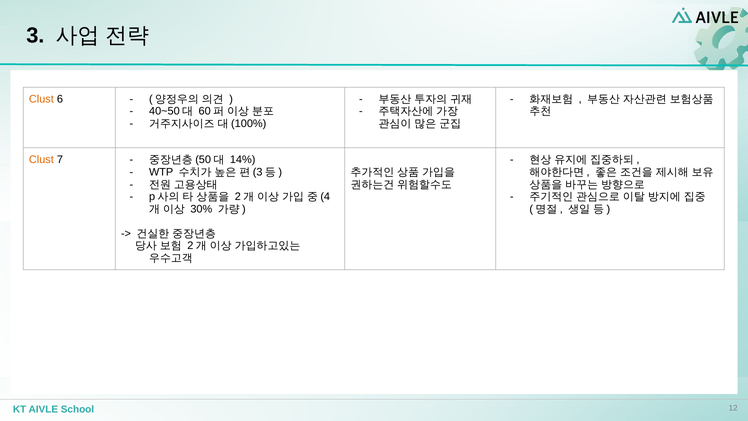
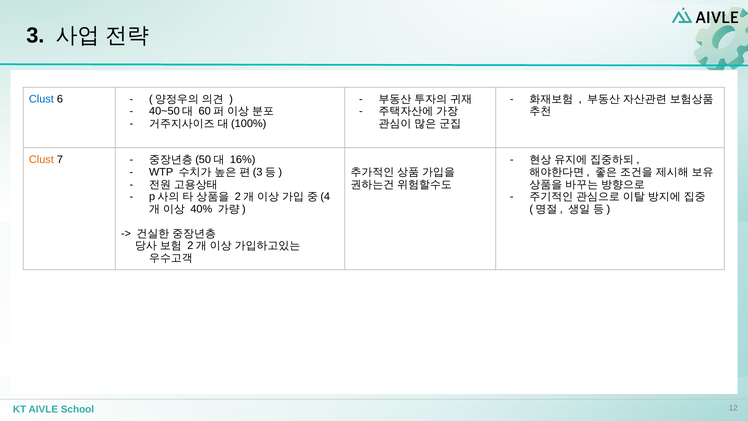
Clust at (41, 99) colour: orange -> blue
14%: 14% -> 16%
30%: 30% -> 40%
